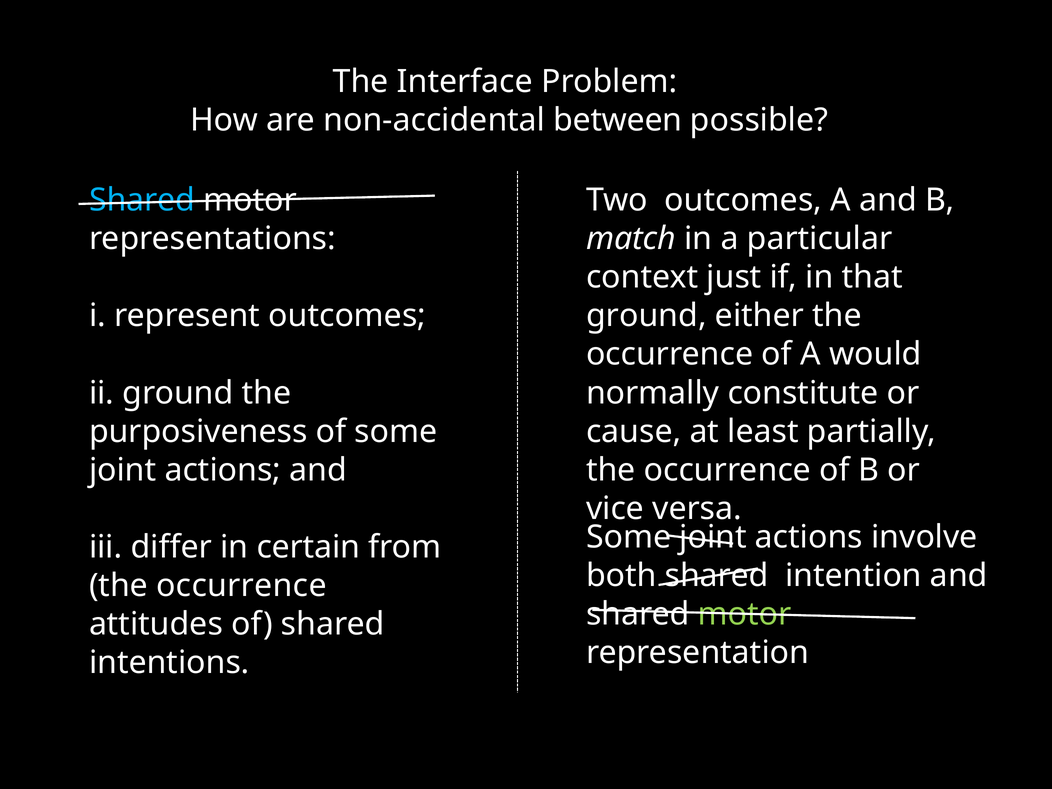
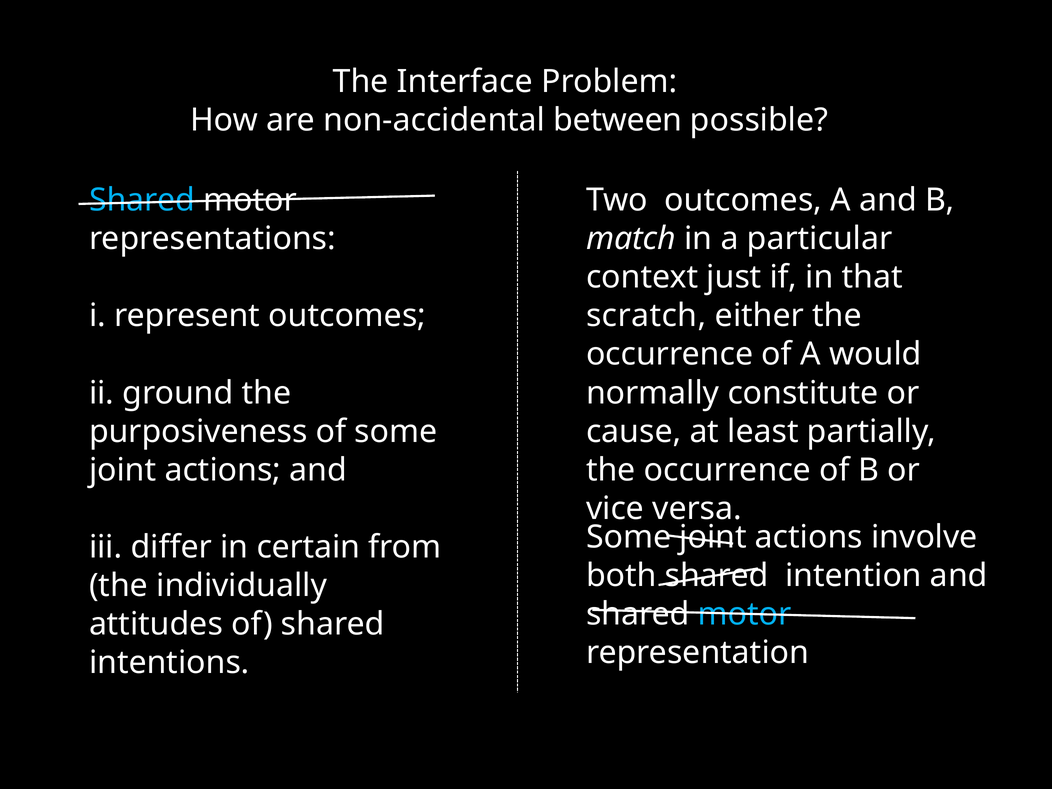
ground at (646, 316): ground -> scratch
occurrence at (242, 586): occurrence -> individually
motor at (745, 614) colour: light green -> light blue
